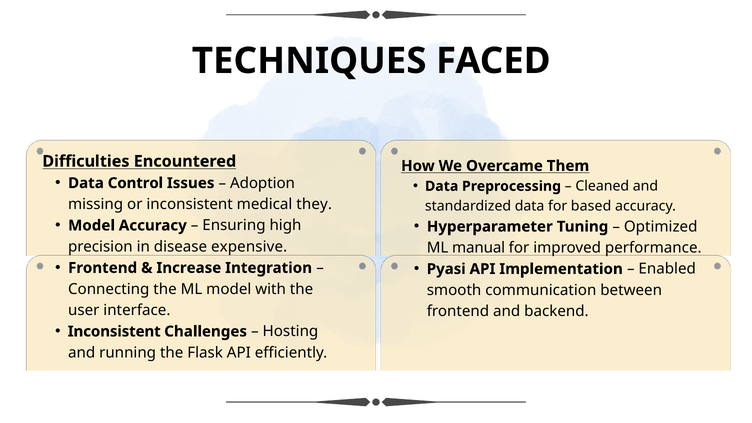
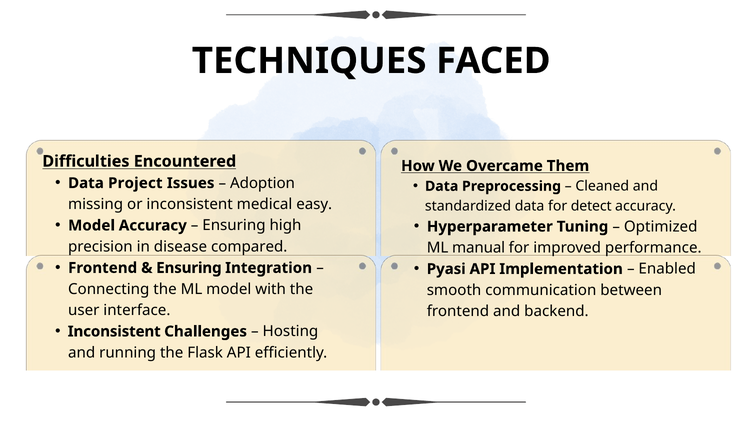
Control: Control -> Project
they: they -> easy
based: based -> detect
expensive: expensive -> compared
Increase at (189, 268): Increase -> Ensuring
